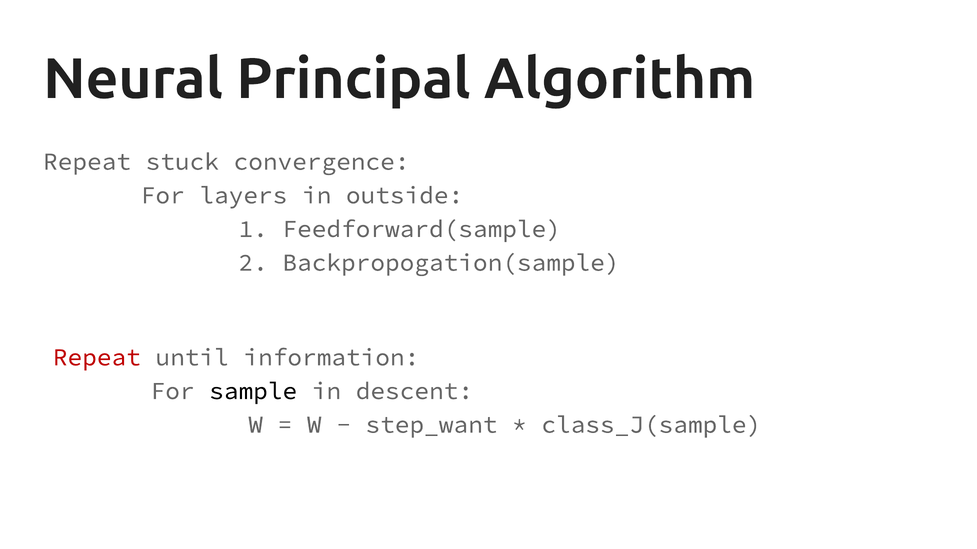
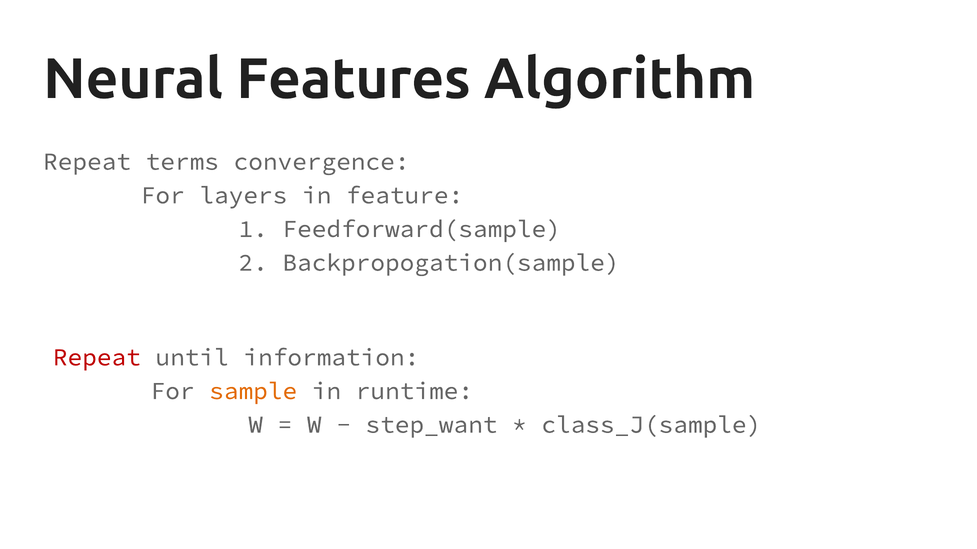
Principal: Principal -> Features
stuck: stuck -> terms
outside: outside -> feature
sample colour: black -> orange
descent: descent -> runtime
